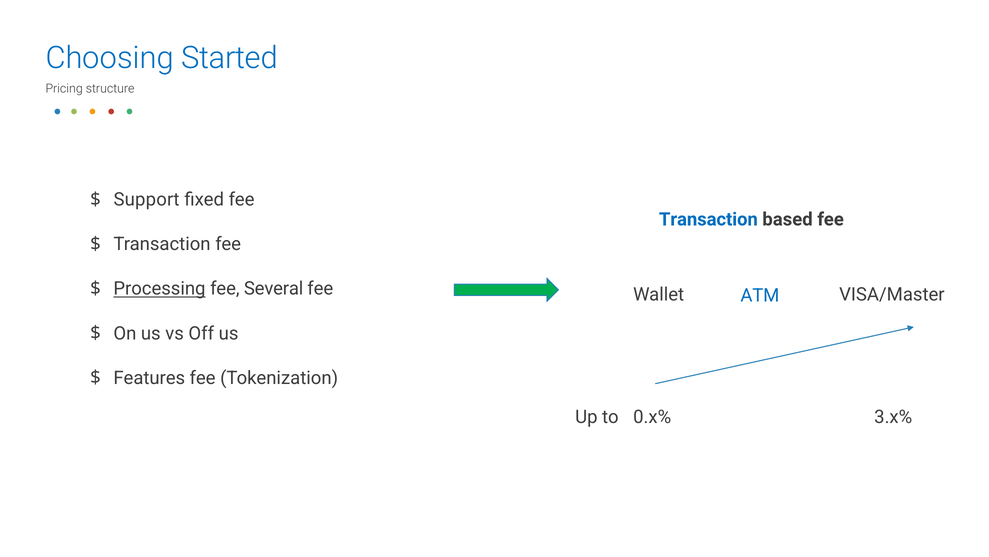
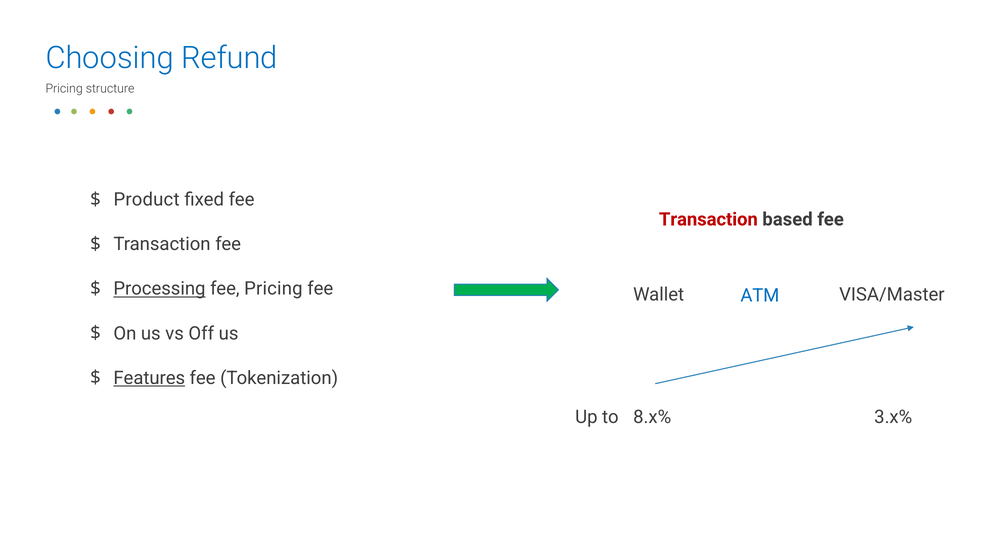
Started: Started -> Refund
Support: Support -> Product
Transaction at (708, 219) colour: blue -> red
fee Several: Several -> Pricing
Features underline: none -> present
0.x%: 0.x% -> 8.x%
